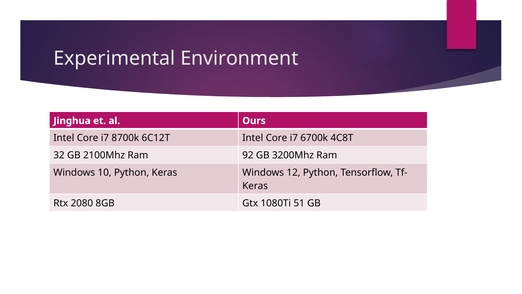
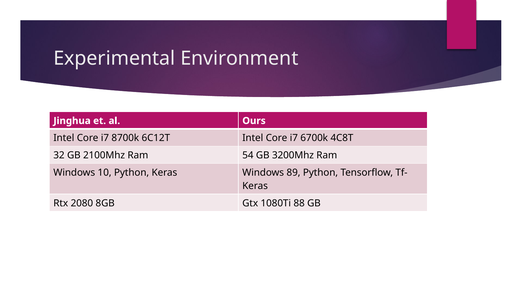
92: 92 -> 54
12: 12 -> 89
51: 51 -> 88
